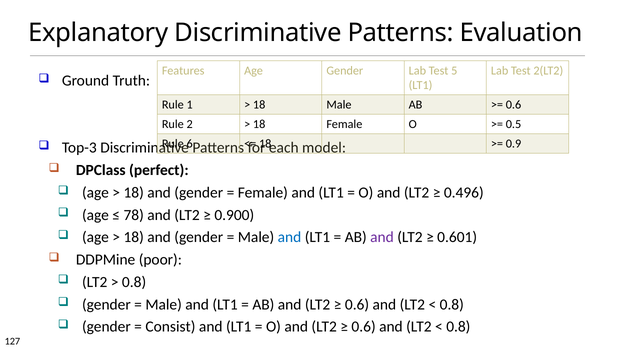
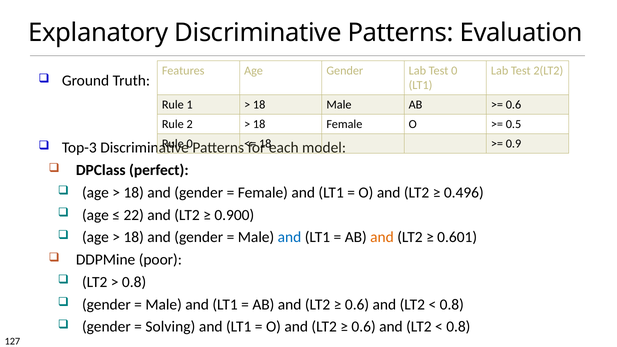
Test 5: 5 -> 0
6 at (190, 144): 6 -> 0
78: 78 -> 22
and at (382, 237) colour: purple -> orange
Consist: Consist -> Solving
